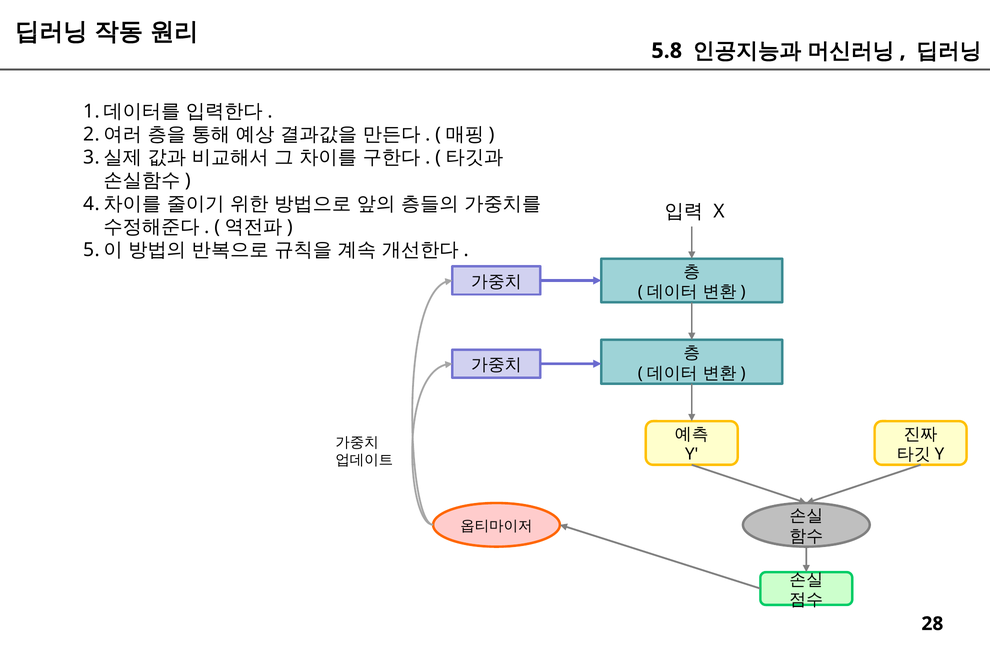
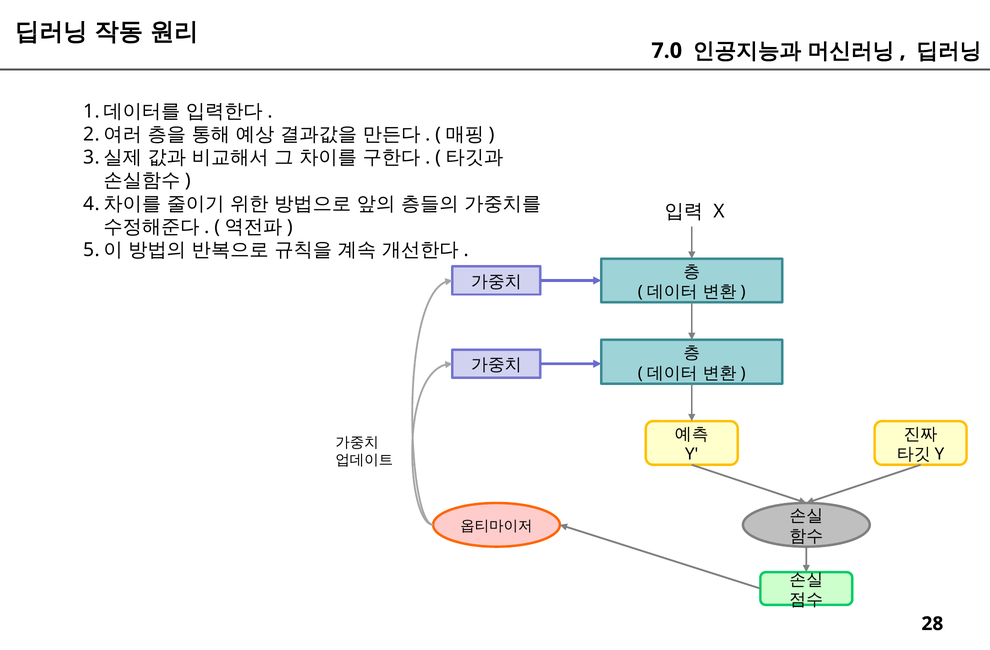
5.8: 5.8 -> 7.0
